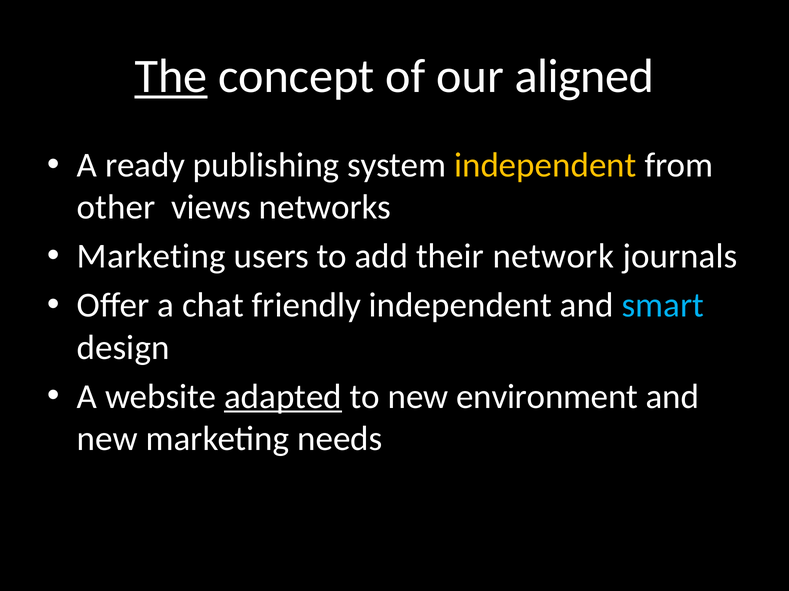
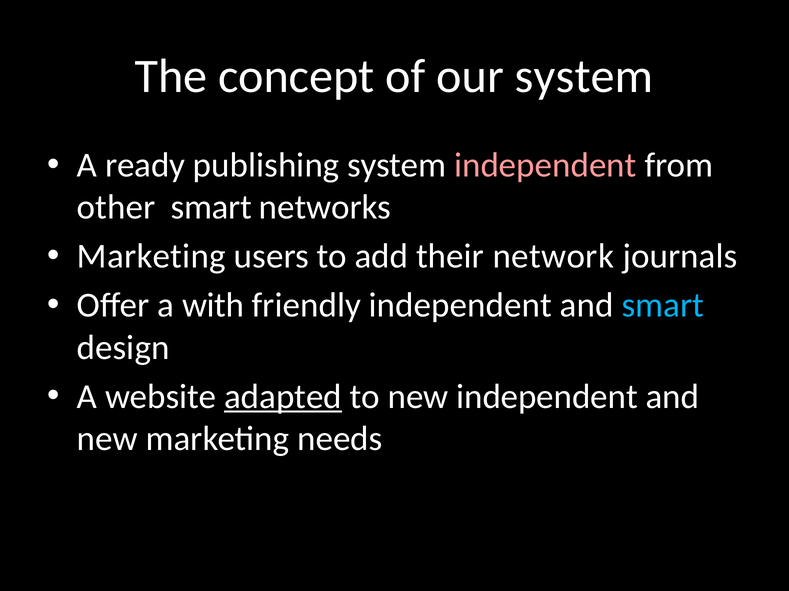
The underline: present -> none
our aligned: aligned -> system
independent at (545, 166) colour: yellow -> pink
other views: views -> smart
chat: chat -> with
new environment: environment -> independent
